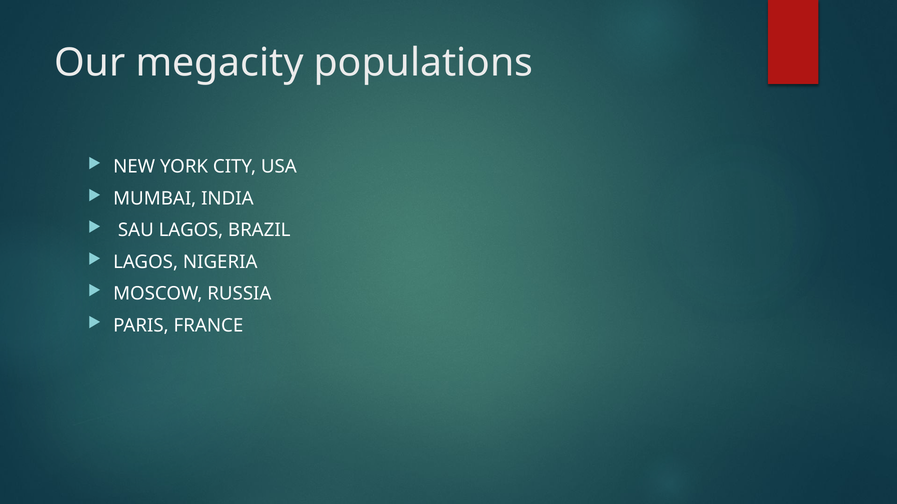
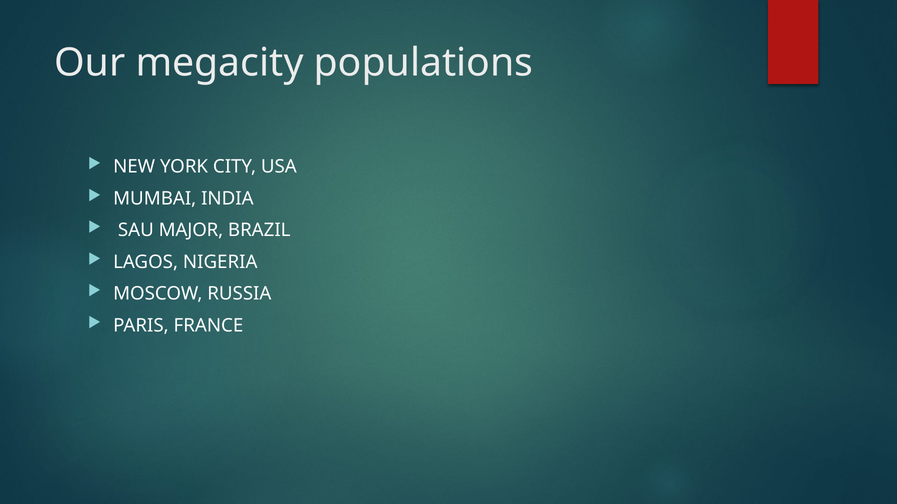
SAU LAGOS: LAGOS -> MAJOR
